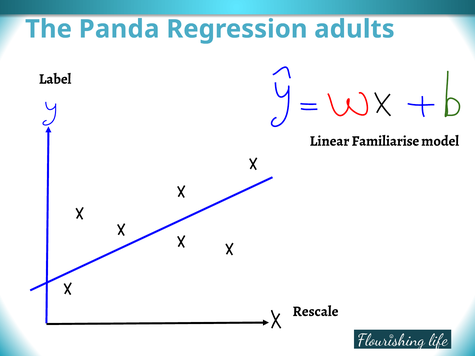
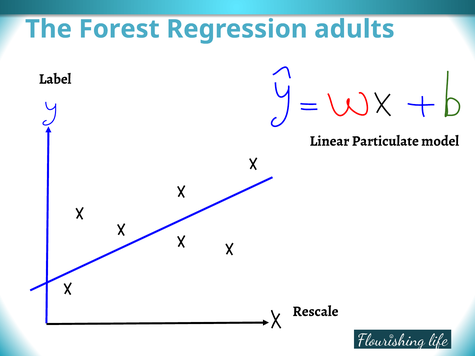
Panda: Panda -> Forest
Familiarise: Familiarise -> Particulate
